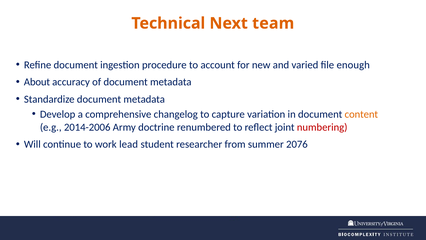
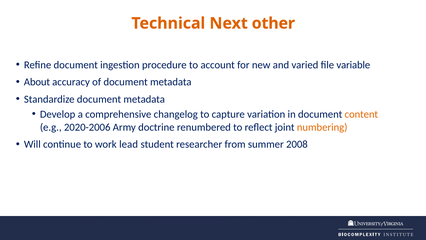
team: team -> other
enough: enough -> variable
2014-2006: 2014-2006 -> 2020-2006
numbering colour: red -> orange
2076: 2076 -> 2008
